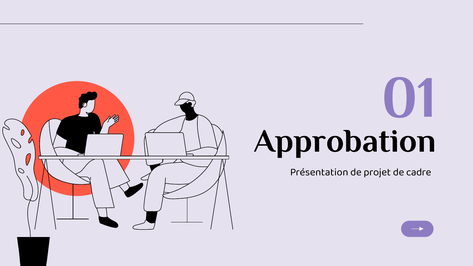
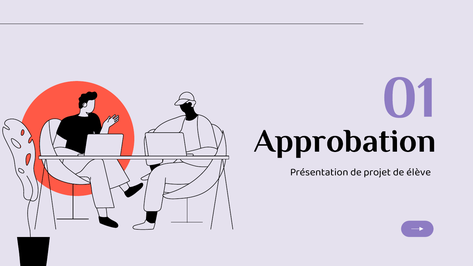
cadre: cadre -> élève
